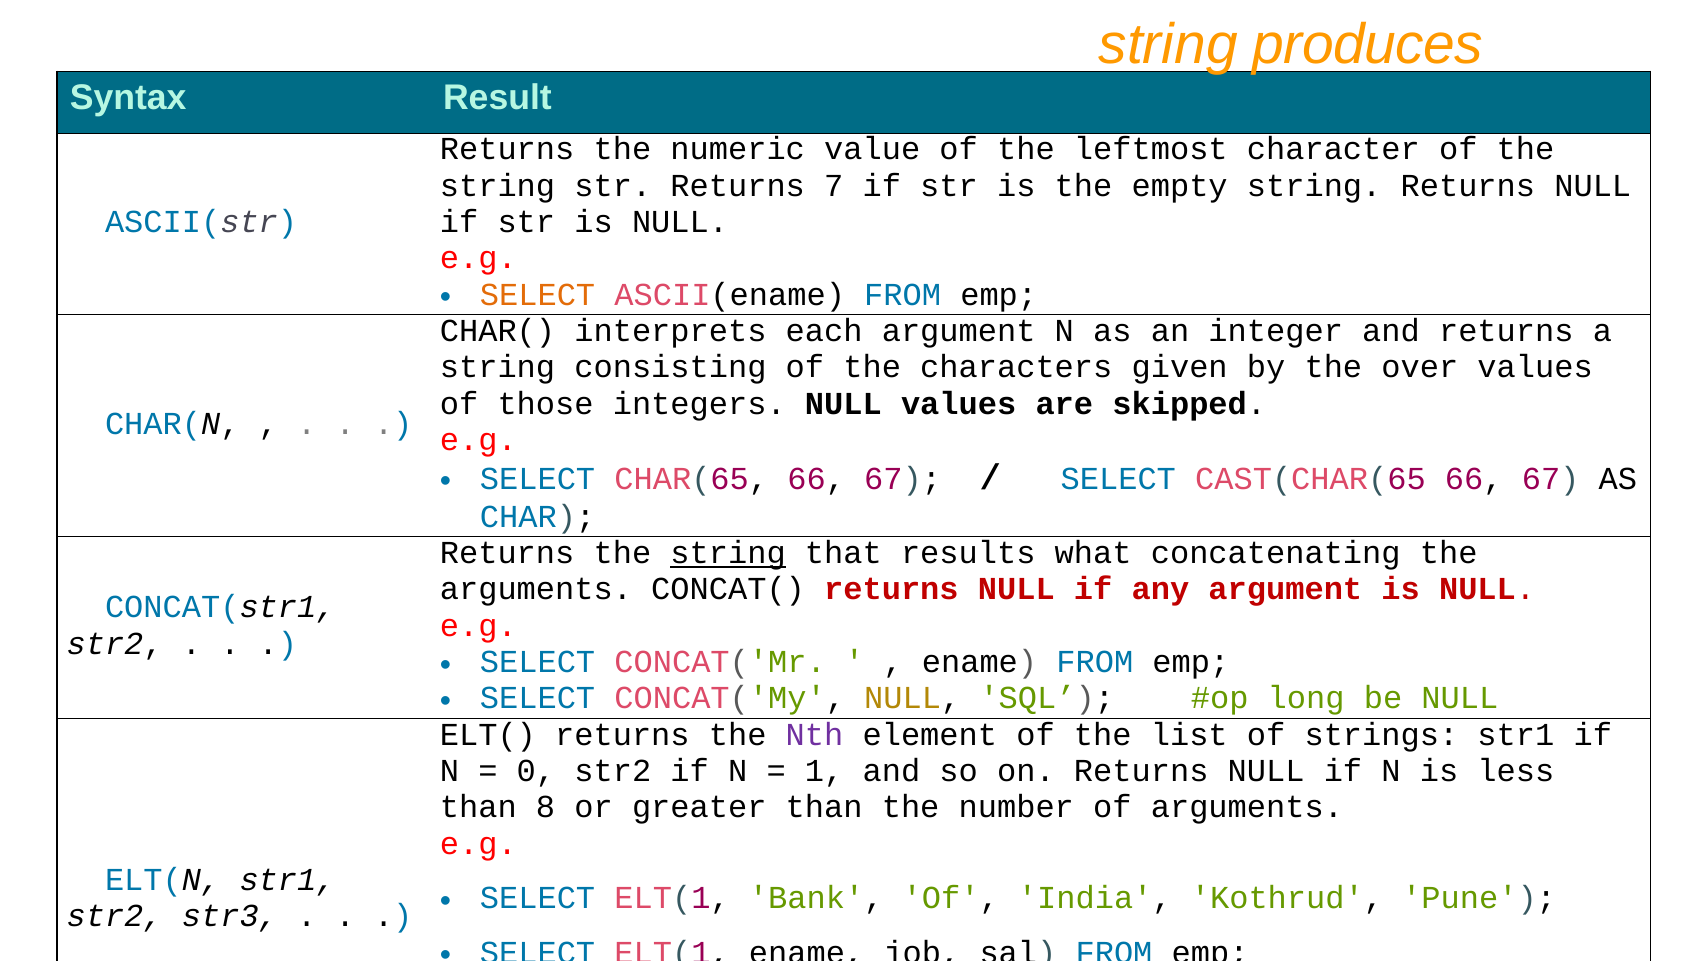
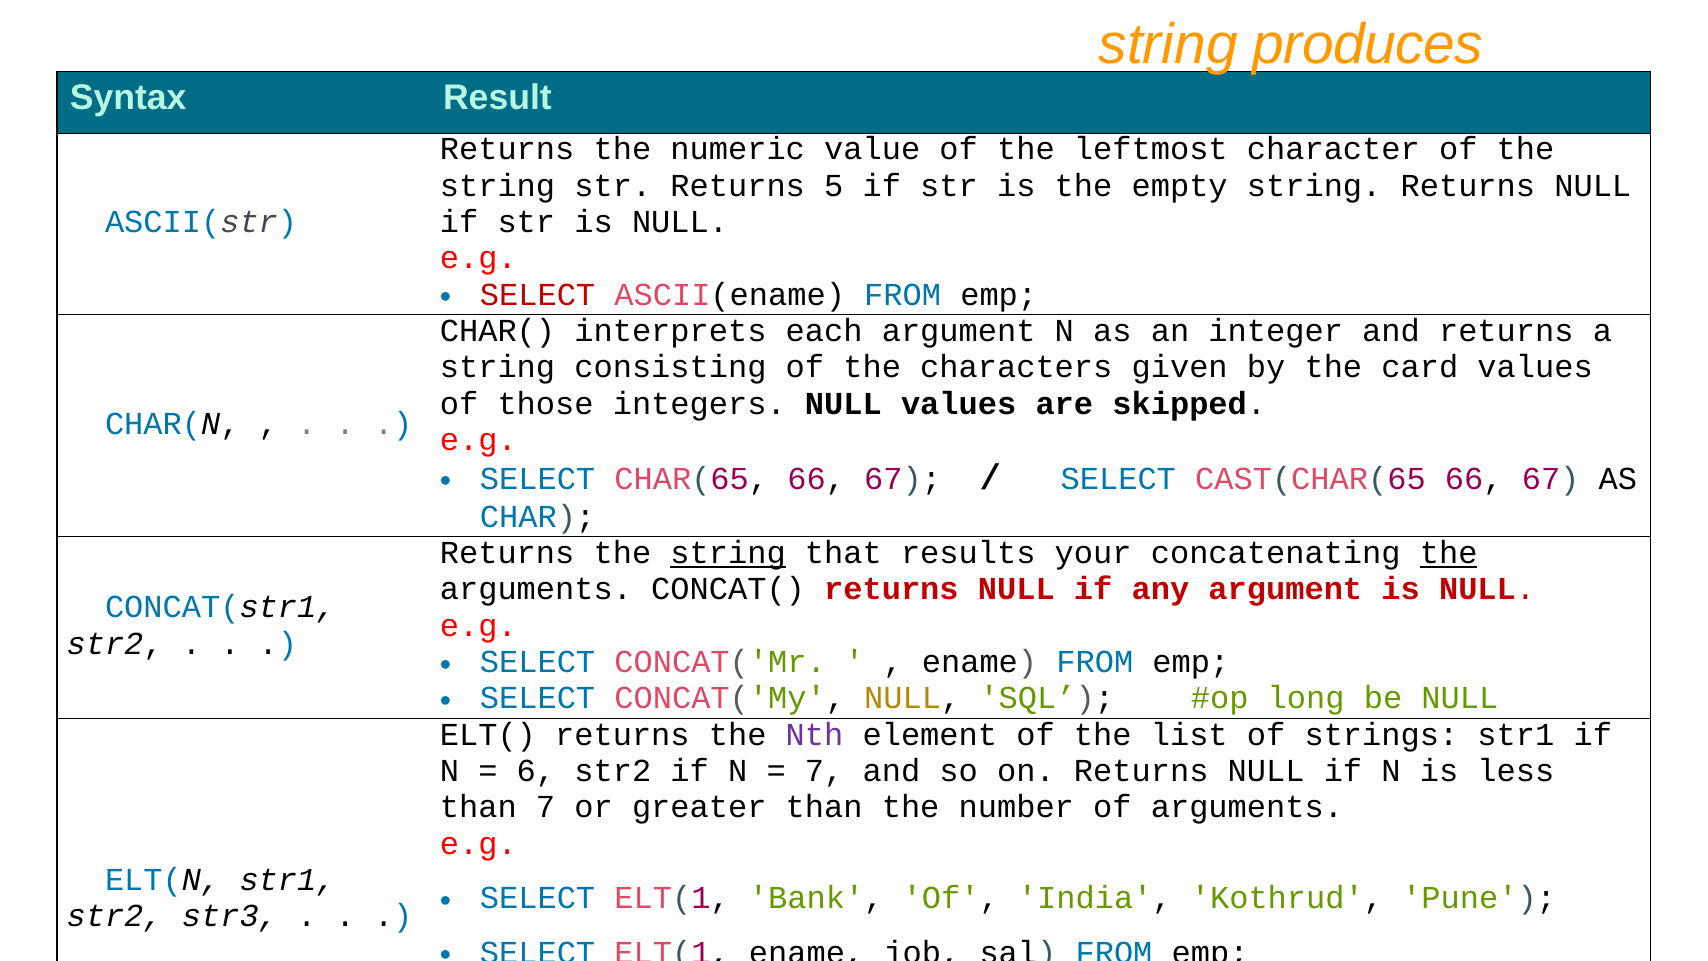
7: 7 -> 5
SELECT at (538, 294) colour: orange -> red
over: over -> card
what: what -> your
the at (1449, 553) underline: none -> present
0: 0 -> 6
1 at (824, 771): 1 -> 7
than 8: 8 -> 7
